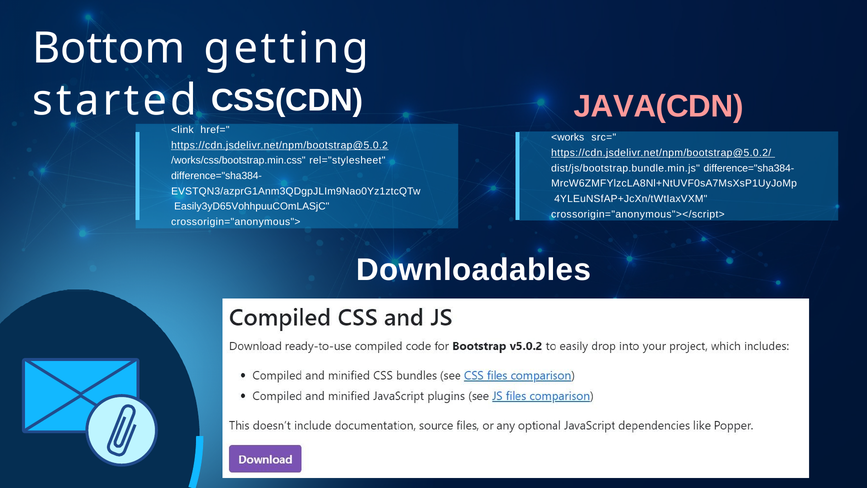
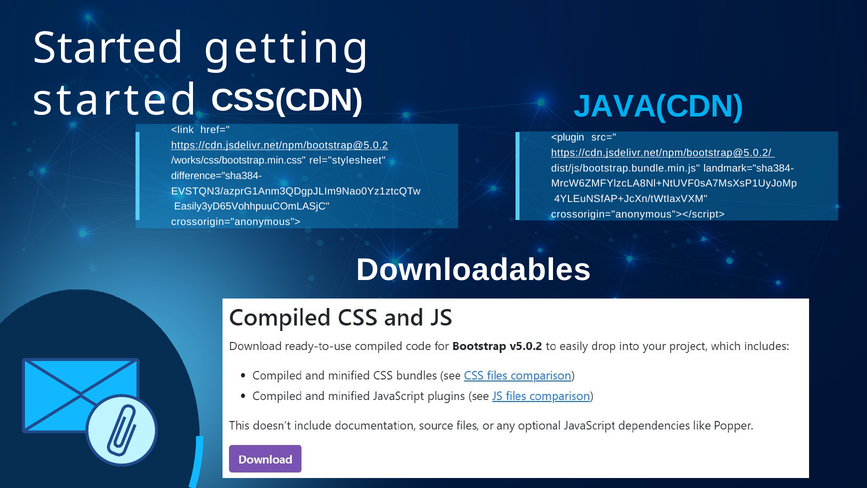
Bottom at (109, 48): Bottom -> Started
JAVA(CDN colour: pink -> light blue
<works: <works -> <plugin
dist/js/bootstrap.bundle.min.js difference="sha384-: difference="sha384- -> landmark="sha384-
